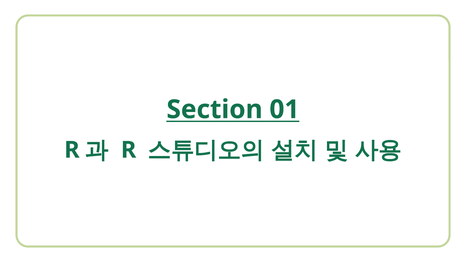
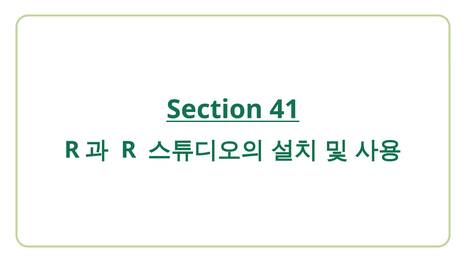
01: 01 -> 41
